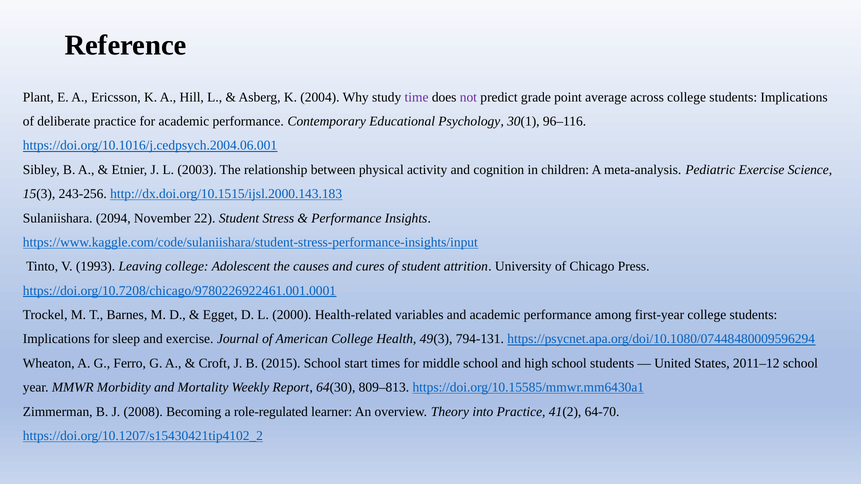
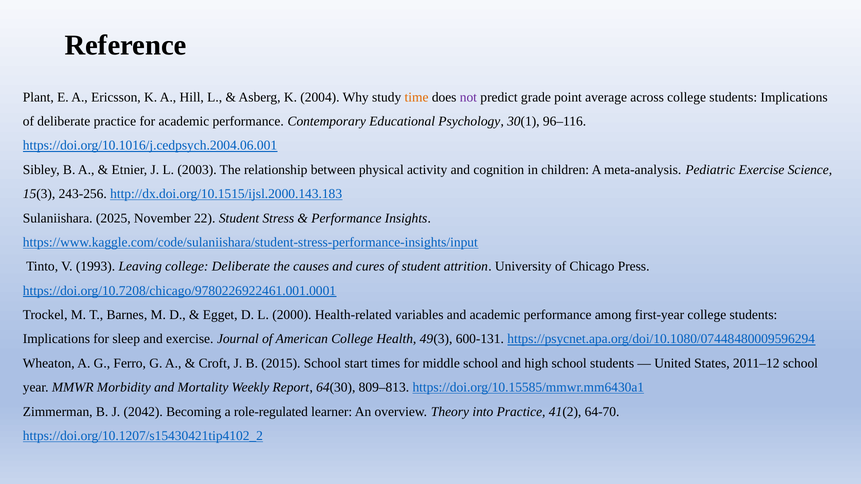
time colour: purple -> orange
2094: 2094 -> 2025
college Adolescent: Adolescent -> Deliberate
794-131: 794-131 -> 600-131
2008: 2008 -> 2042
